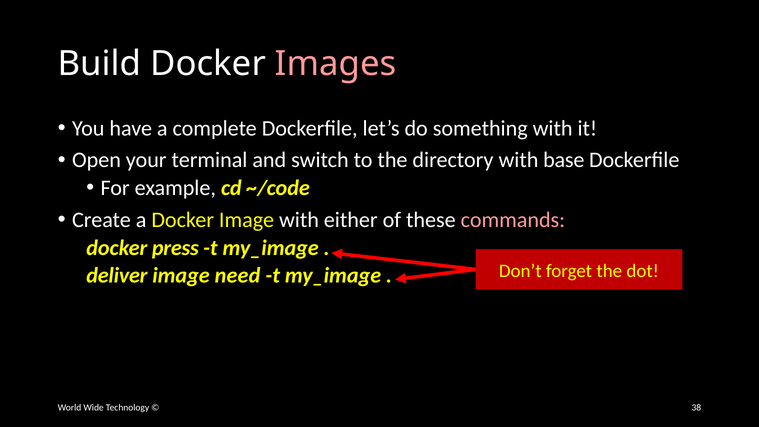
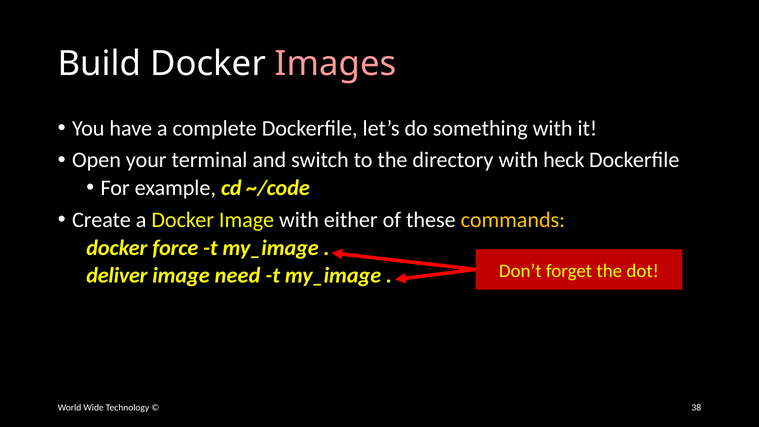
base: base -> heck
commands colour: pink -> yellow
press: press -> force
